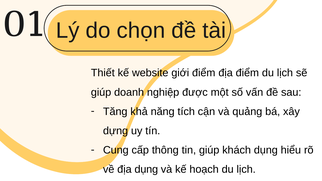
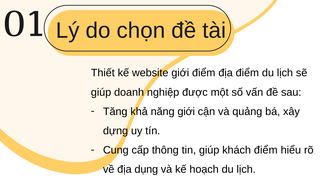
năng tích: tích -> giới
khách dụng: dụng -> điểm
